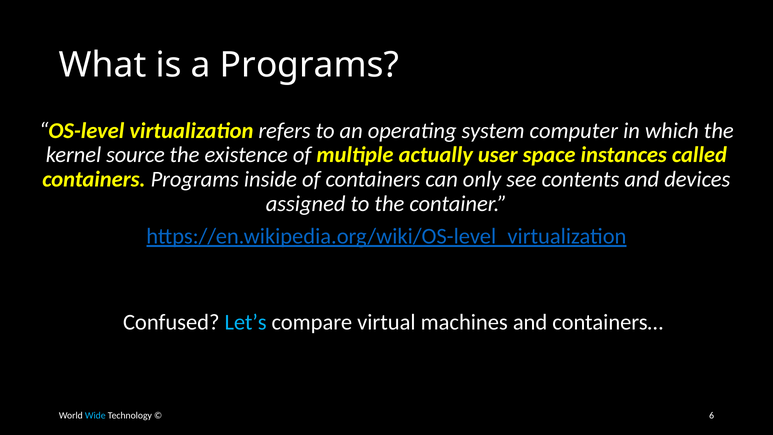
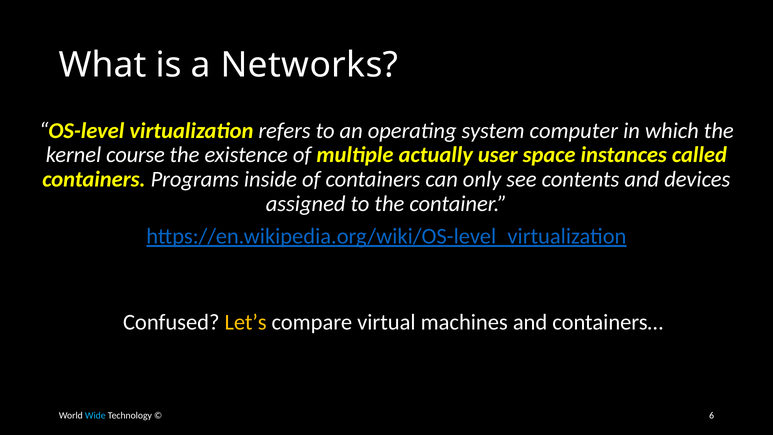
a Programs: Programs -> Networks
source: source -> course
Let’s colour: light blue -> yellow
